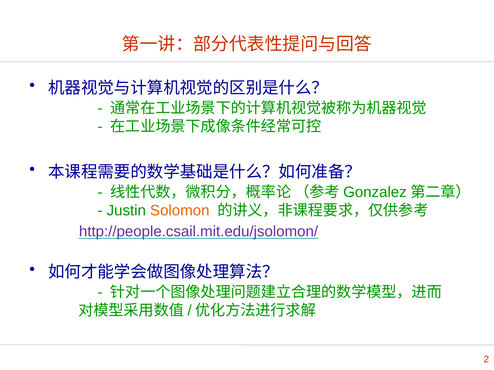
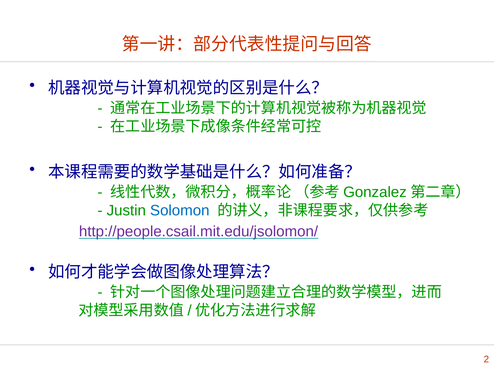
Solomon colour: orange -> blue
